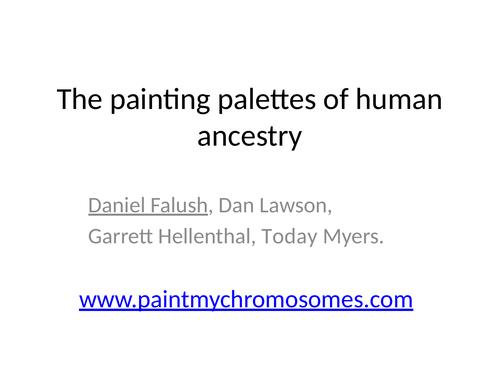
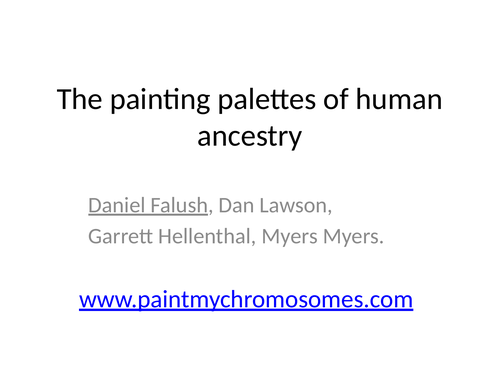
Hellenthal Today: Today -> Myers
